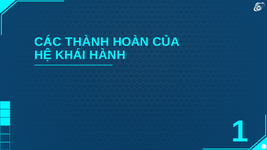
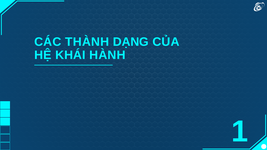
HOÀN: HOÀN -> DẠNG
